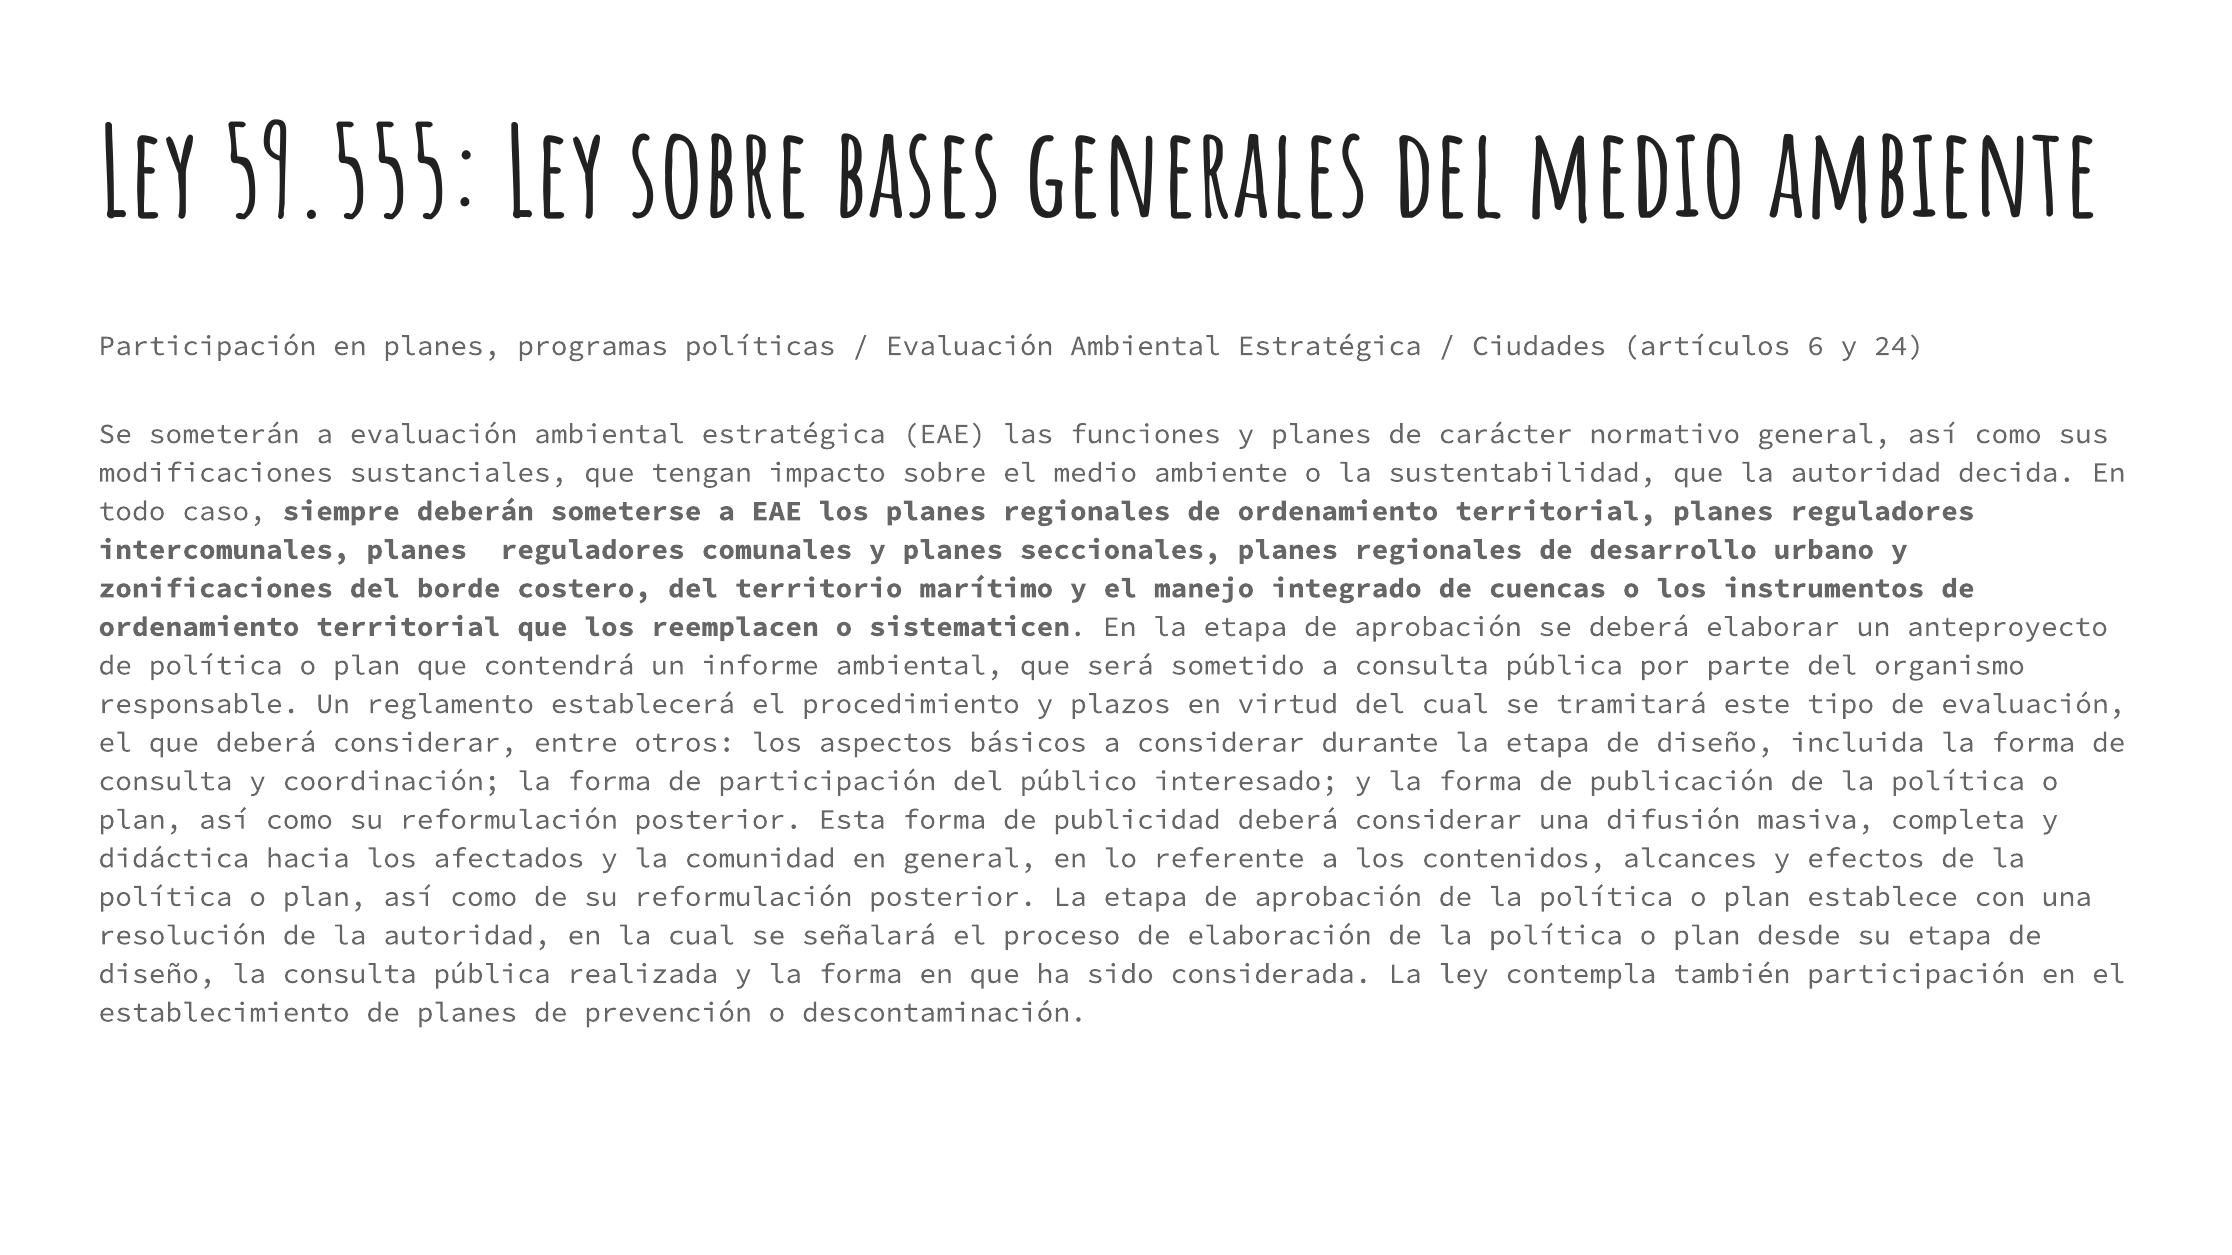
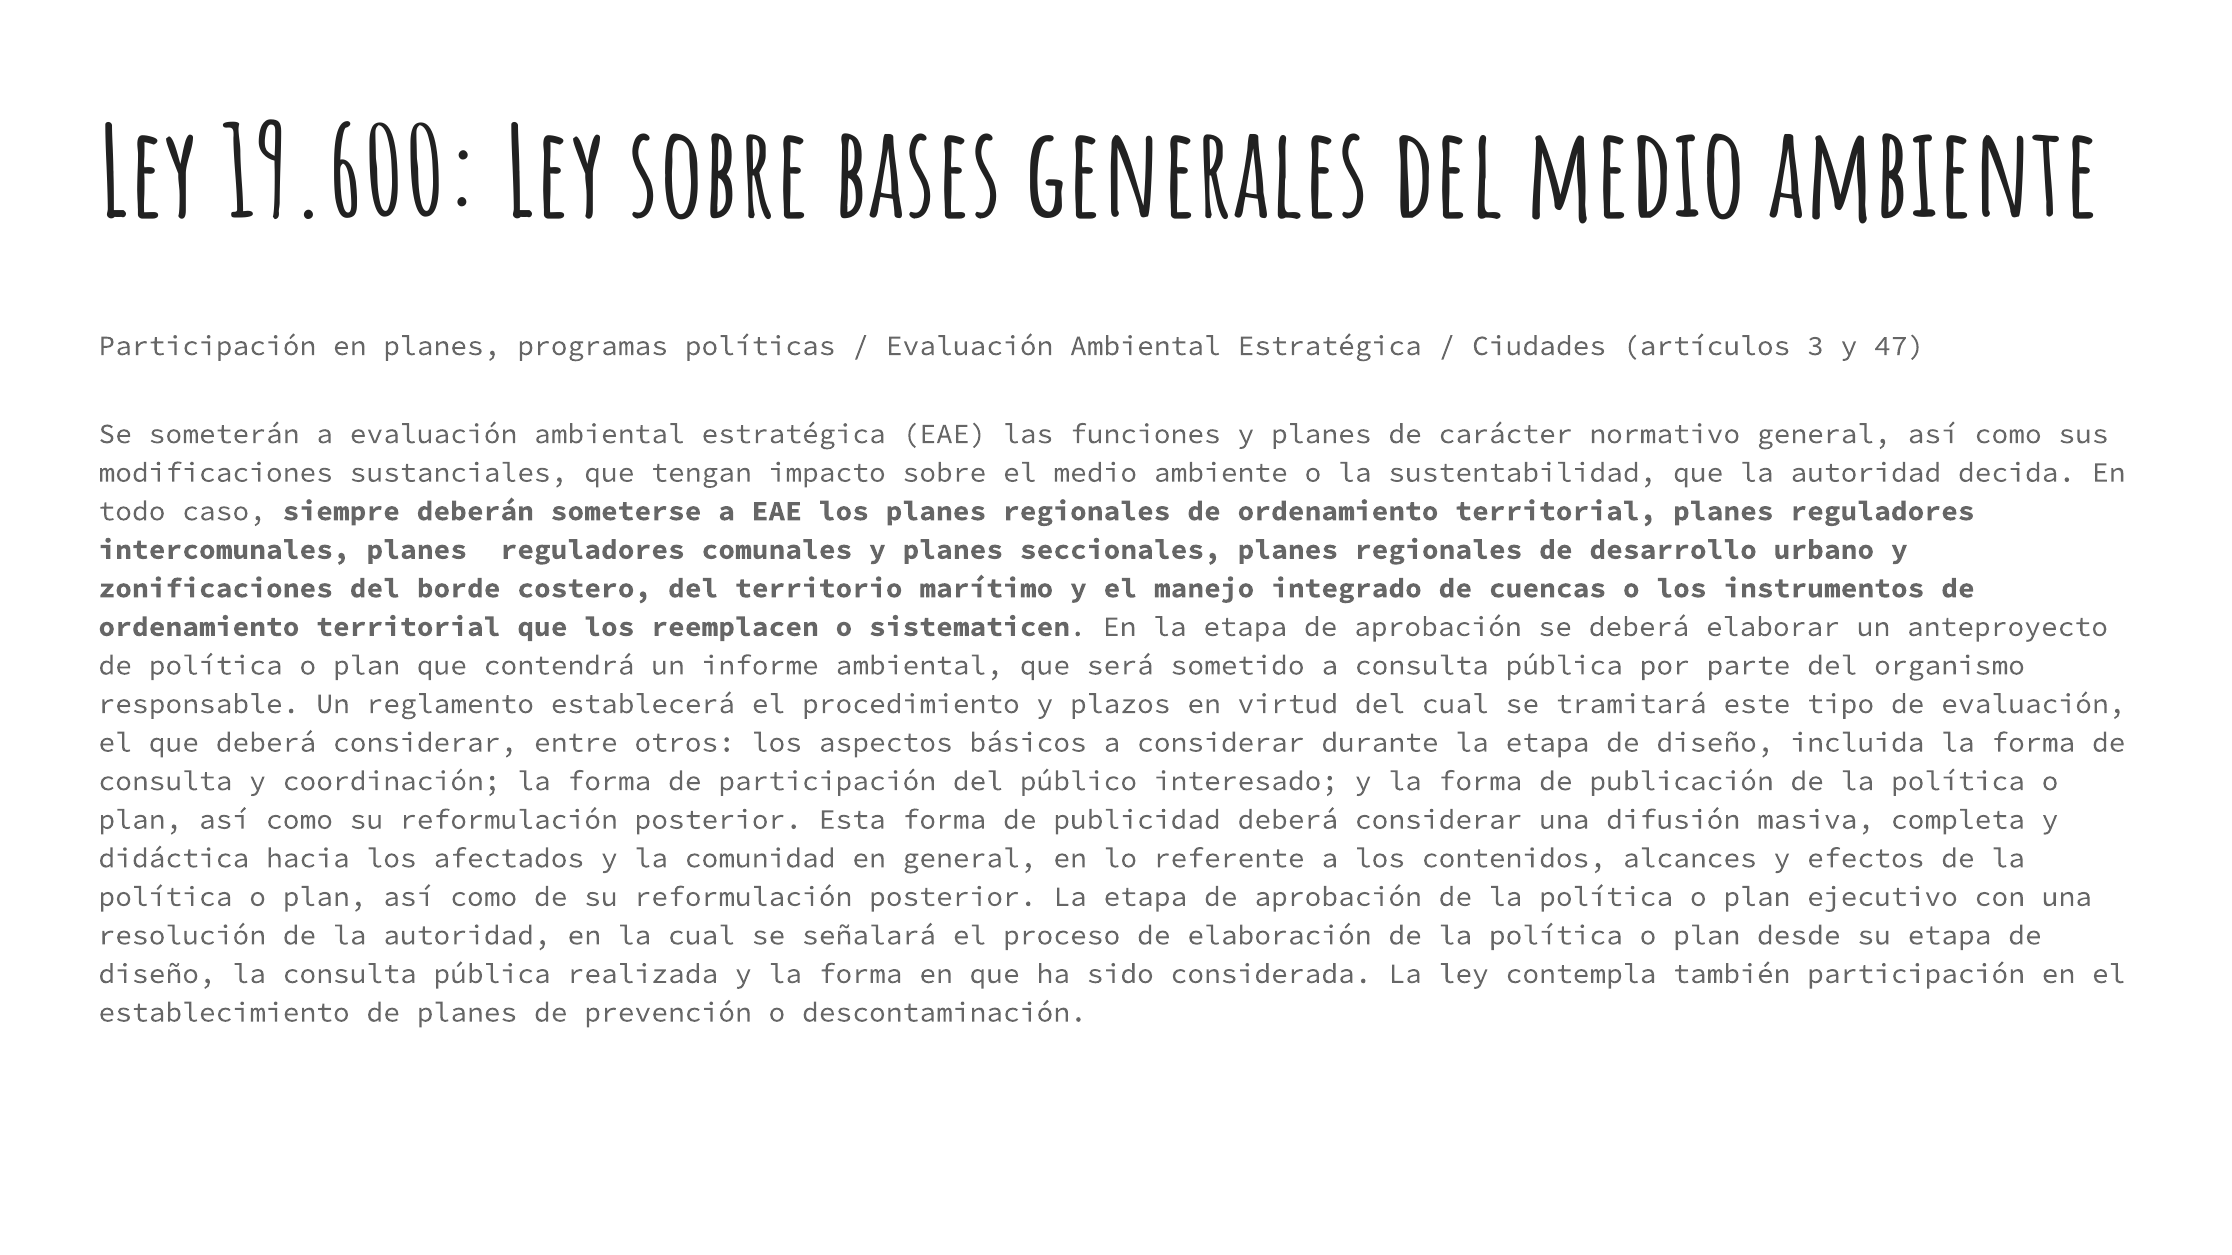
59.555: 59.555 -> 19.600
6: 6 -> 3
24: 24 -> 47
establece: establece -> ejecutivo
